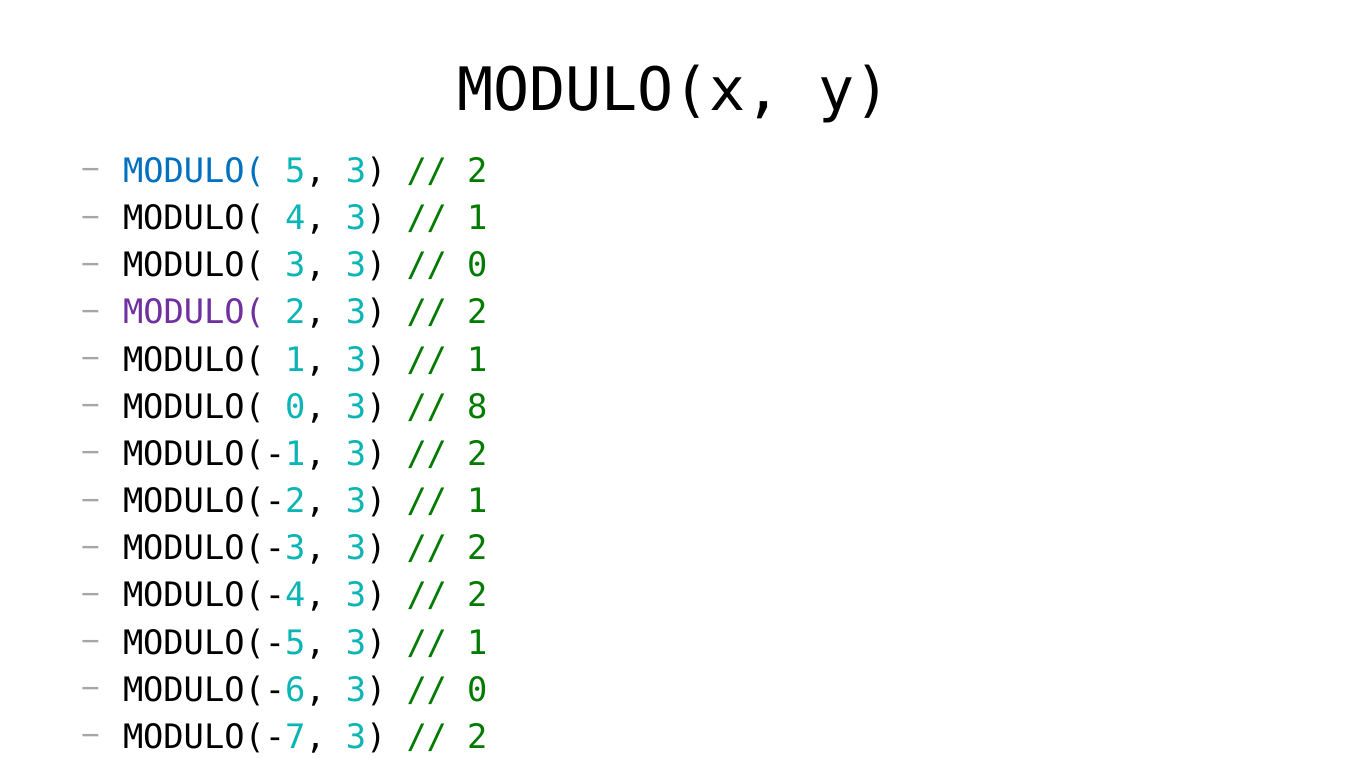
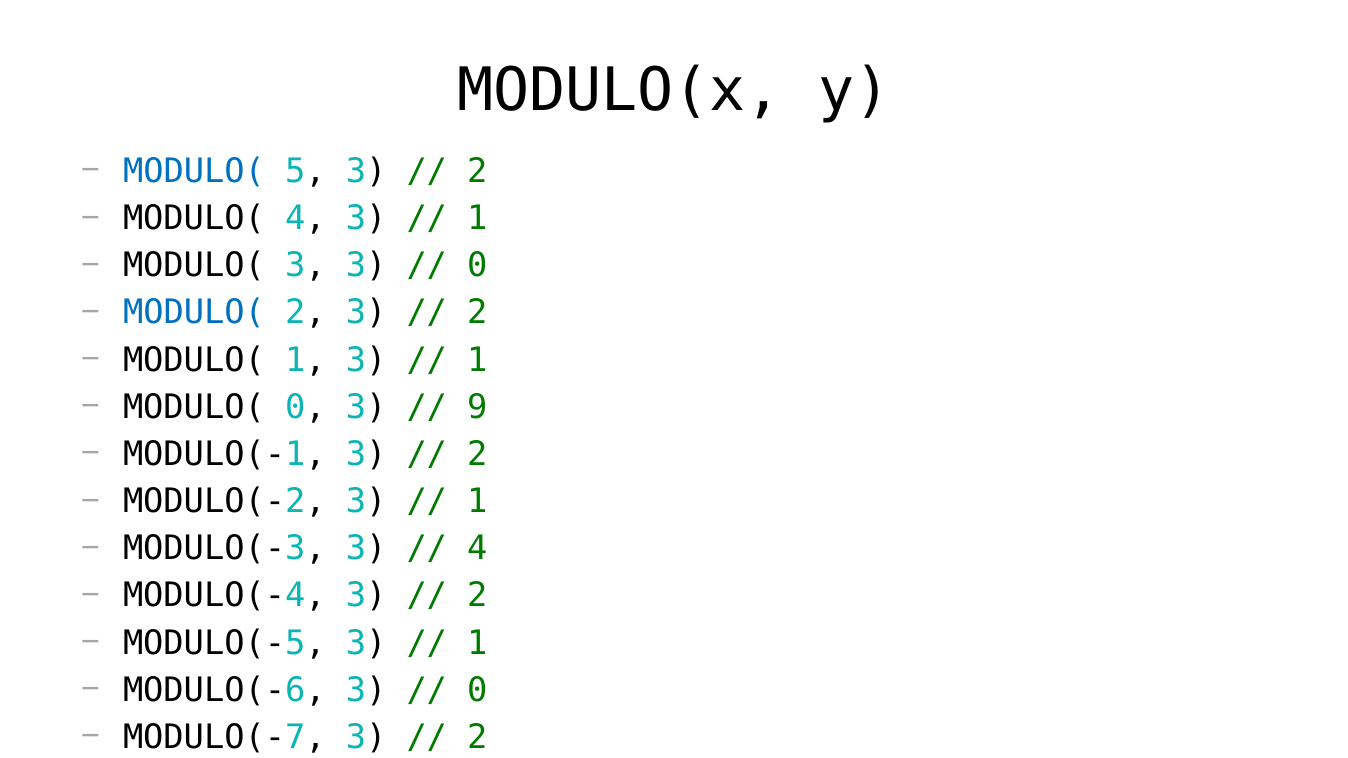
MODULO( at (194, 313) colour: purple -> blue
8: 8 -> 9
2 at (477, 549): 2 -> 4
